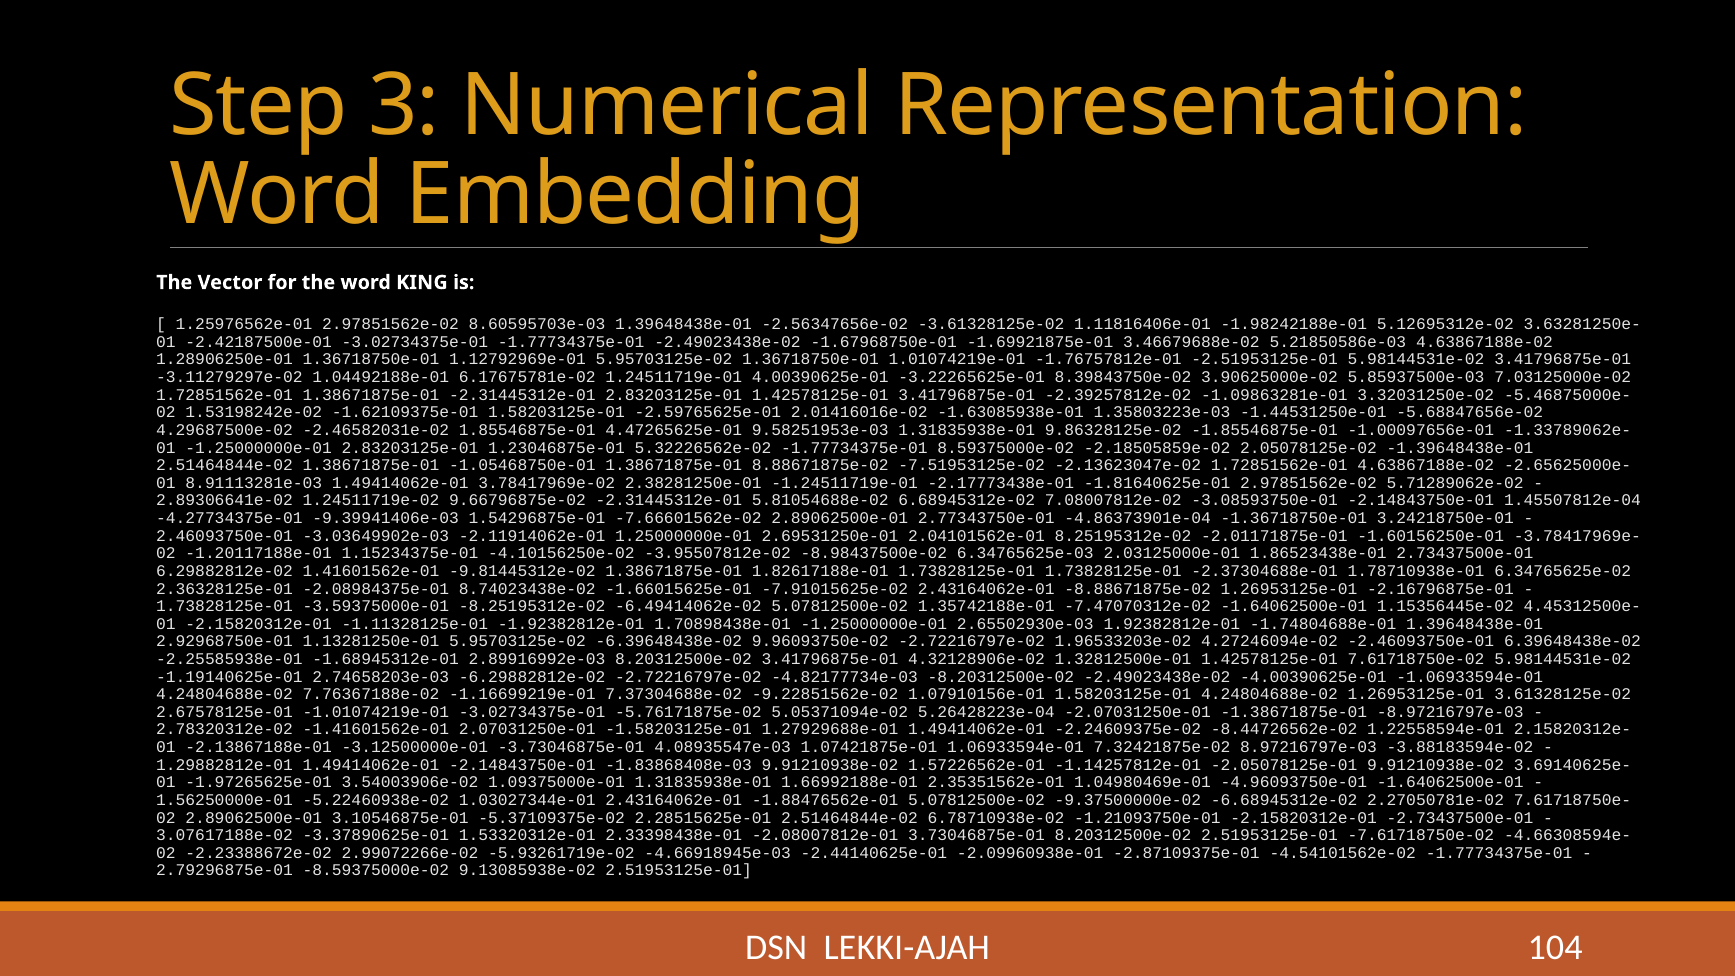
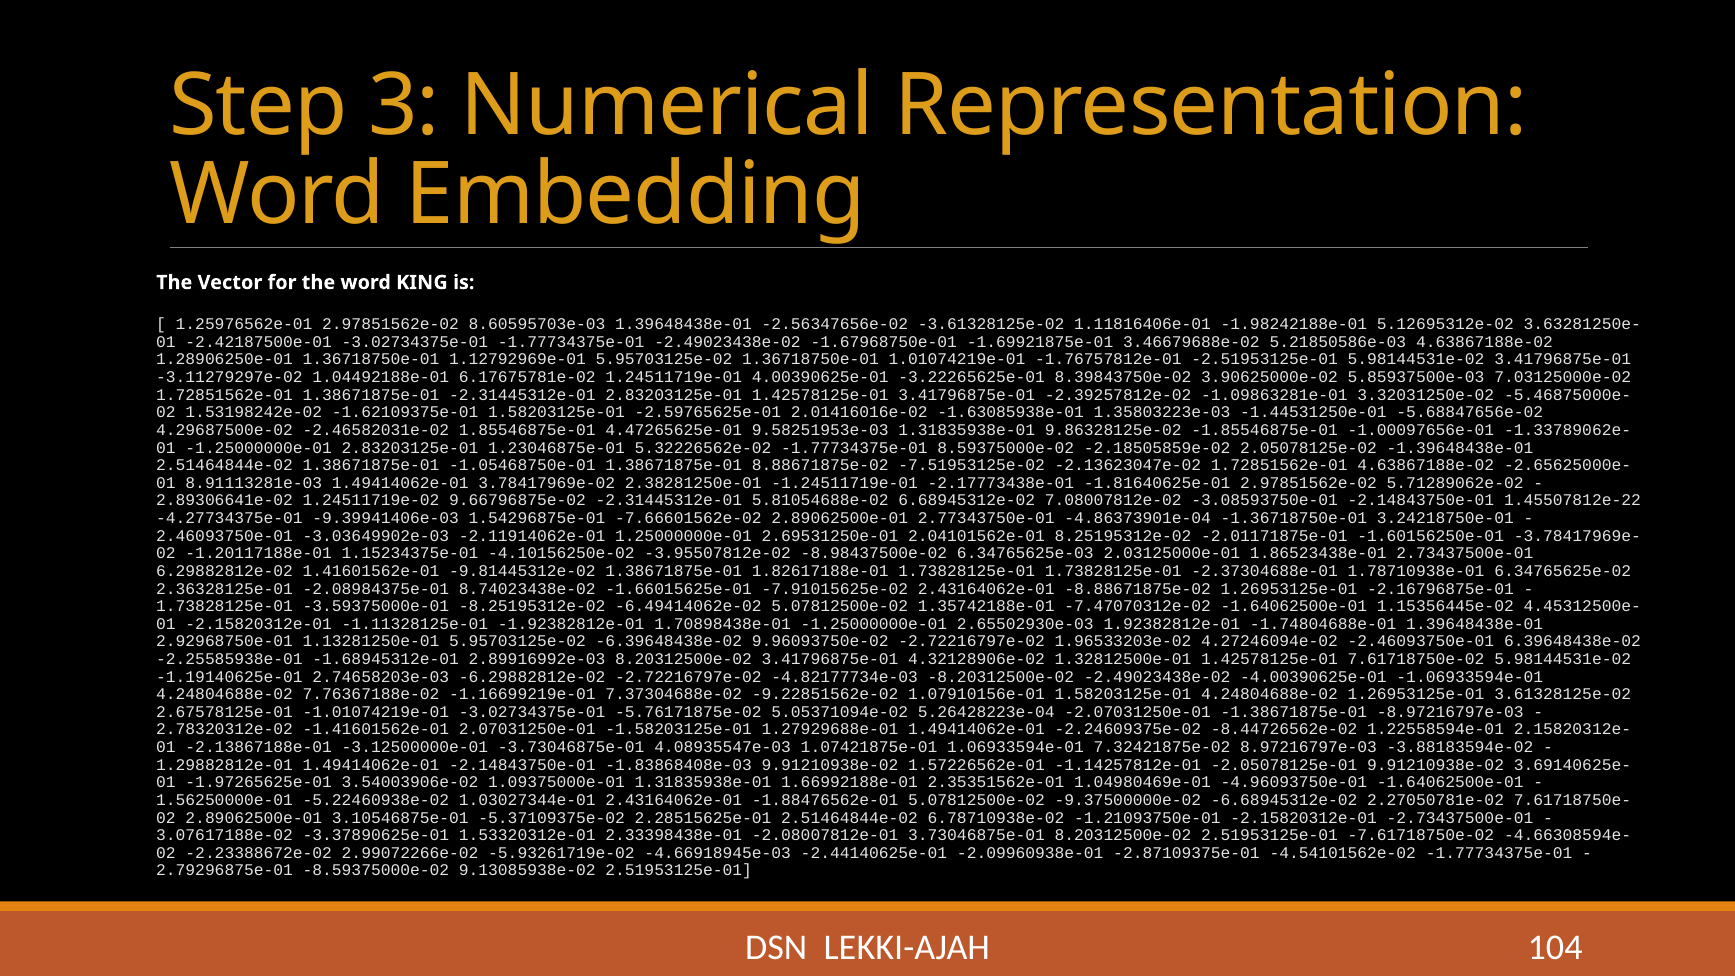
1.45507812e-04: 1.45507812e-04 -> 1.45507812e-22
